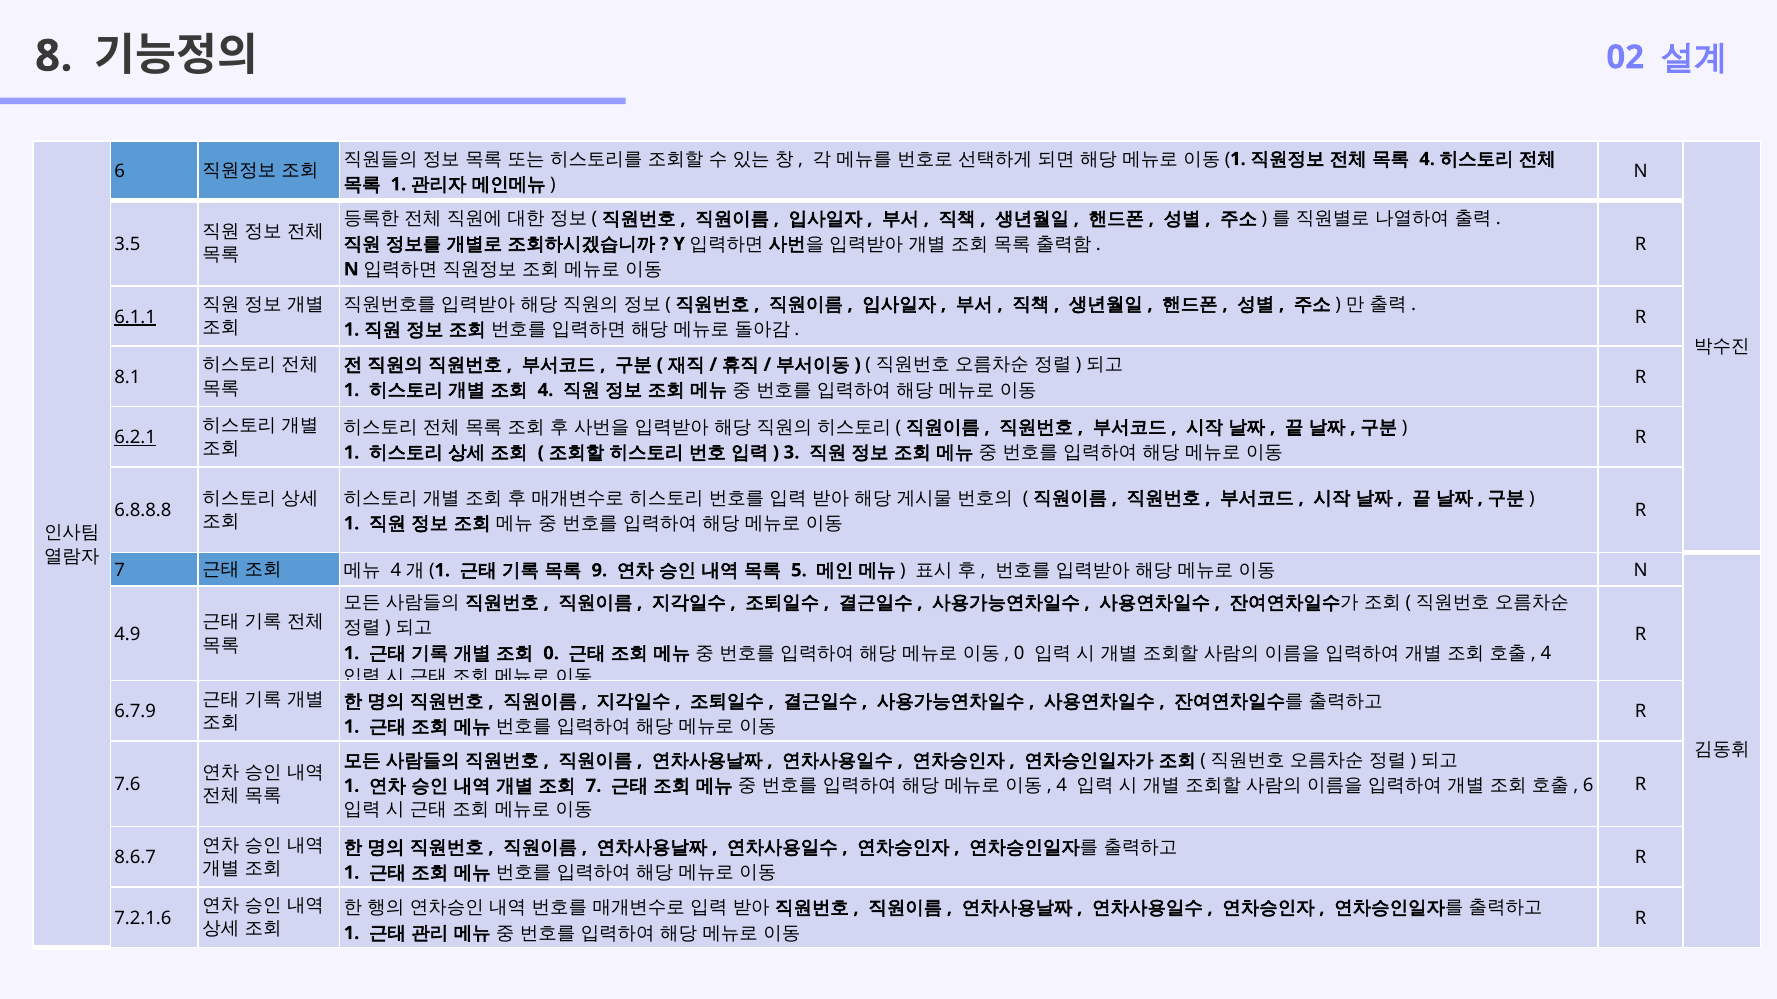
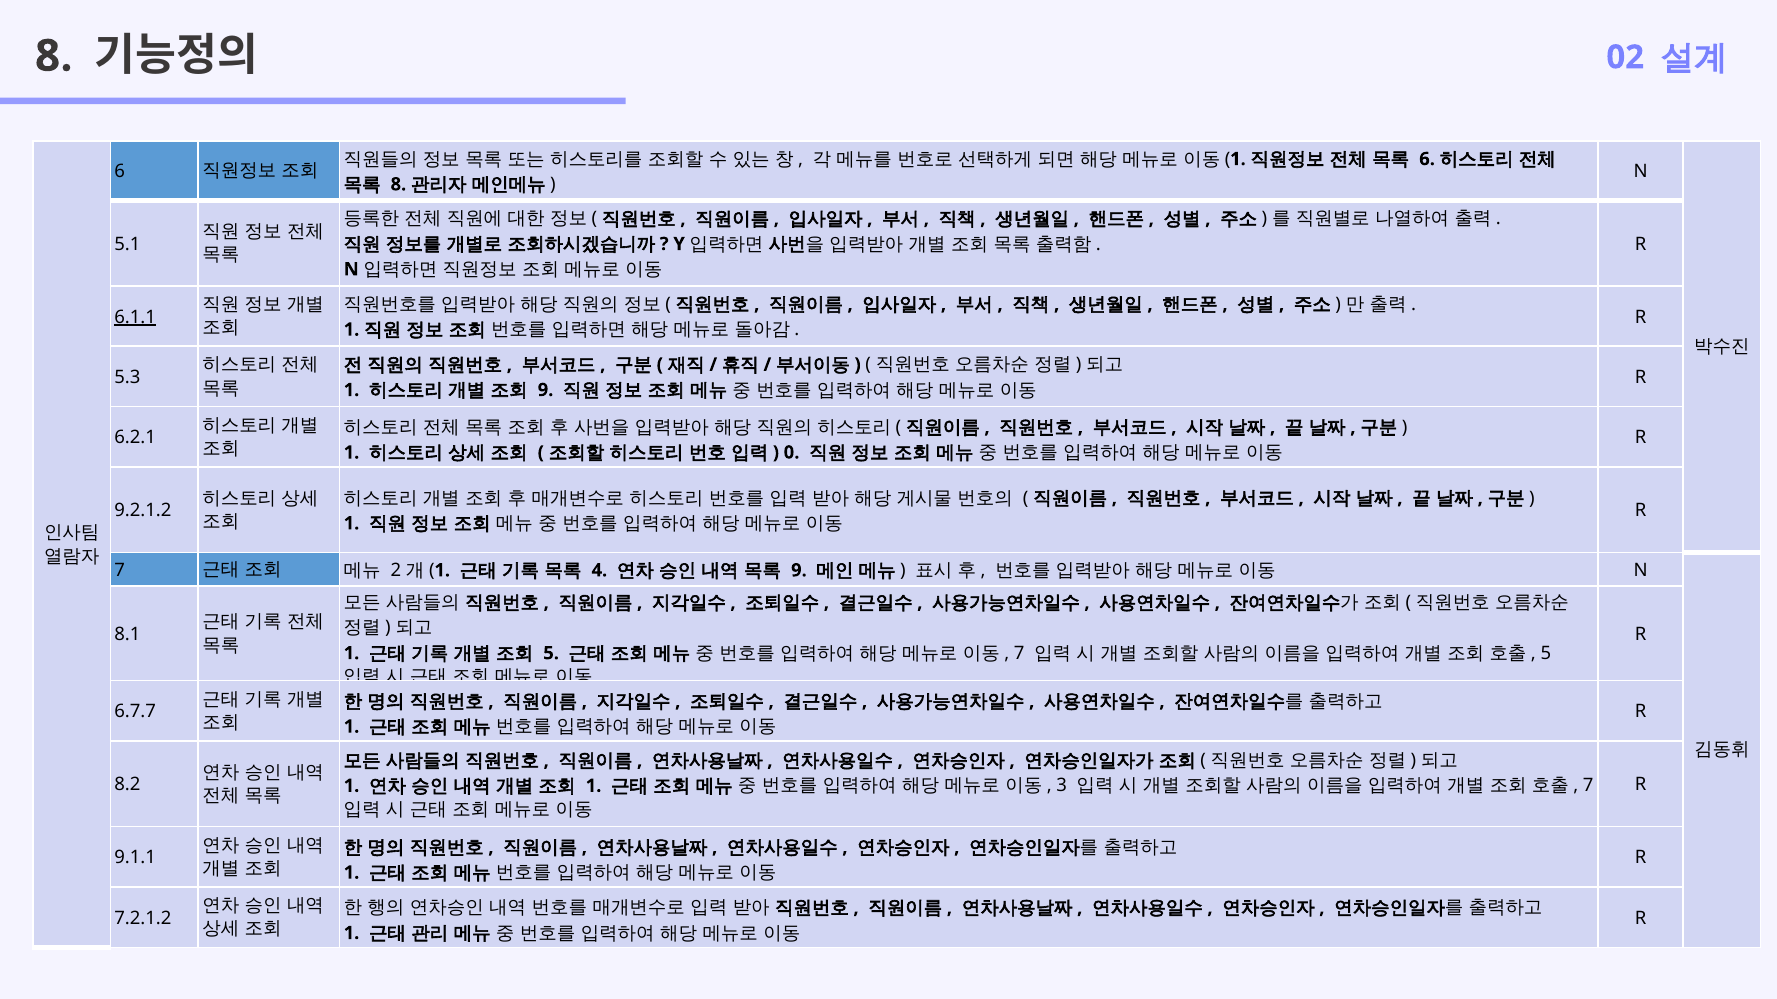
4 at (1427, 159): 4 -> 6
1 at (398, 184): 1 -> 8
3.5: 3.5 -> 5.1
8.1: 8.1 -> 5.3
4 at (546, 390): 4 -> 9
6.2.1 underline: present -> none
3: 3 -> 0
6.8.8.8: 6.8.8.8 -> 9.2.1.2
4 at (396, 571): 4 -> 2
9: 9 -> 4
5 at (799, 571): 5 -> 9
4.9: 4.9 -> 8.1
0 at (551, 653): 0 -> 5
0 at (1019, 653): 0 -> 7
4 at (1546, 653): 4 -> 5
6.7.9: 6.7.9 -> 6.7.7
7.6: 7.6 -> 8.2
7 at (594, 786): 7 -> 1
4 at (1062, 786): 4 -> 3
6 at (1588, 786): 6 -> 7
8.6.7: 8.6.7 -> 9.1.1
7.2.1.6: 7.2.1.6 -> 7.2.1.2
